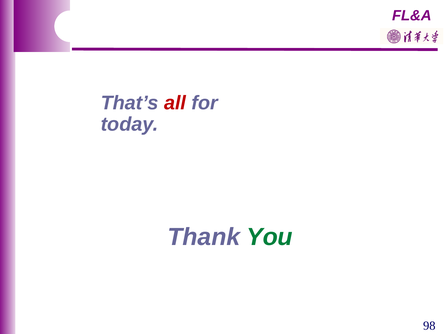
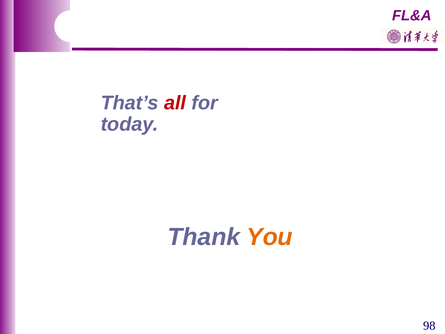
You colour: green -> orange
